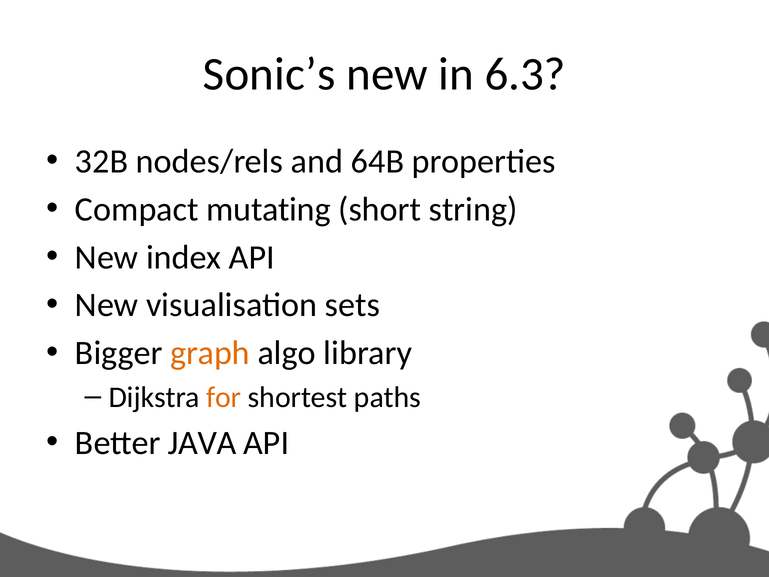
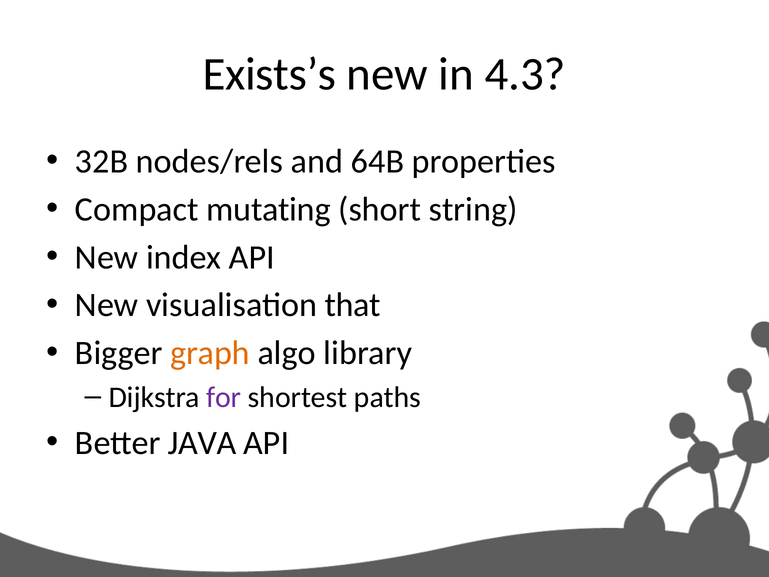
Sonic’s: Sonic’s -> Exists’s
6.3: 6.3 -> 4.3
sets: sets -> that
for colour: orange -> purple
